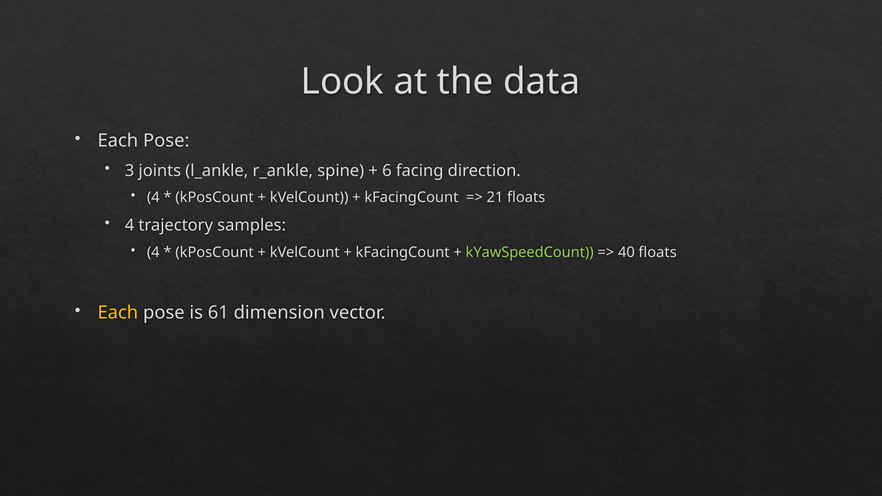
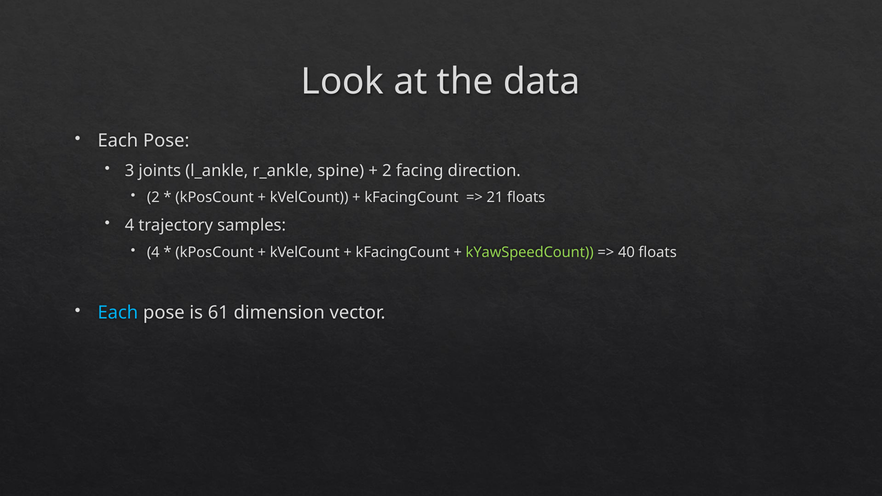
6 at (387, 171): 6 -> 2
4 at (153, 198): 4 -> 2
Each at (118, 313) colour: yellow -> light blue
